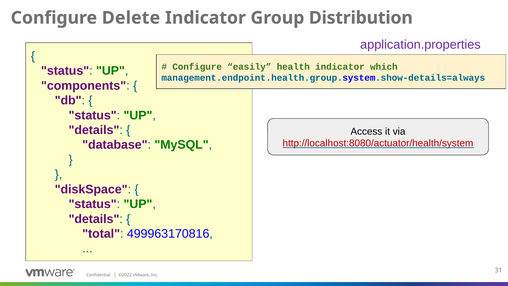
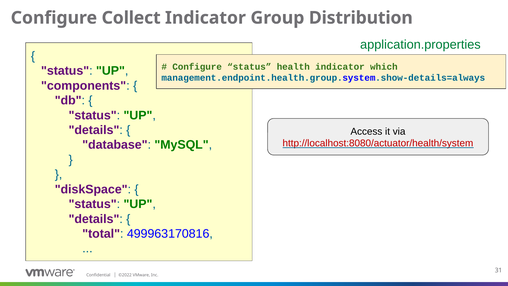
Delete: Delete -> Collect
application.properties colour: purple -> green
Configure easily: easily -> status
